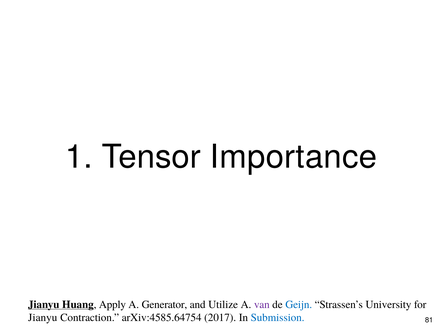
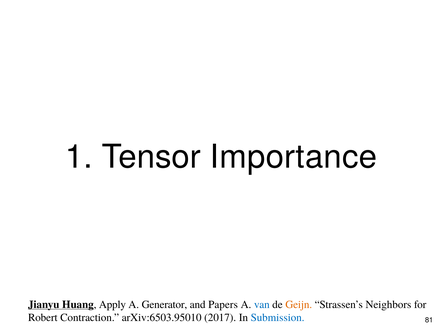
Utilize: Utilize -> Papers
van colour: purple -> blue
Geijn colour: blue -> orange
University: University -> Neighbors
Jianyu at (43, 317): Jianyu -> Robert
arXiv:4585.64754: arXiv:4585.64754 -> arXiv:6503.95010
